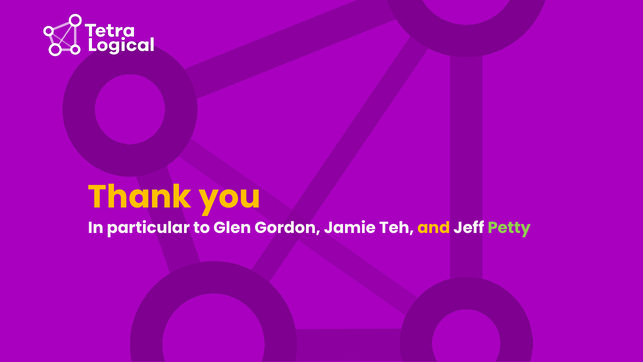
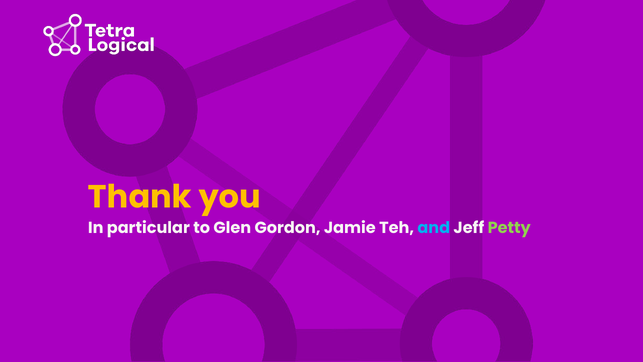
and colour: yellow -> light blue
